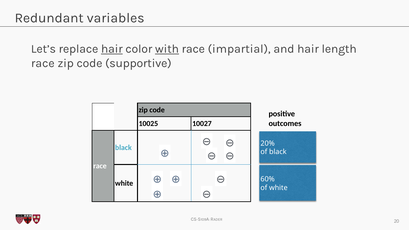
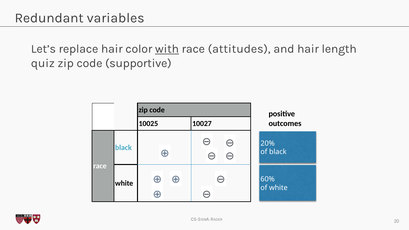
hair at (112, 49) underline: present -> none
impartial: impartial -> attitudes
race at (43, 63): race -> quiz
